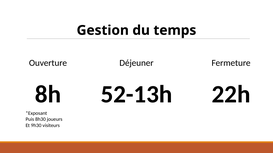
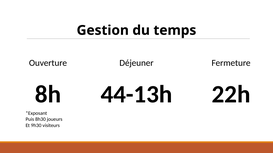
52-13h: 52-13h -> 44-13h
